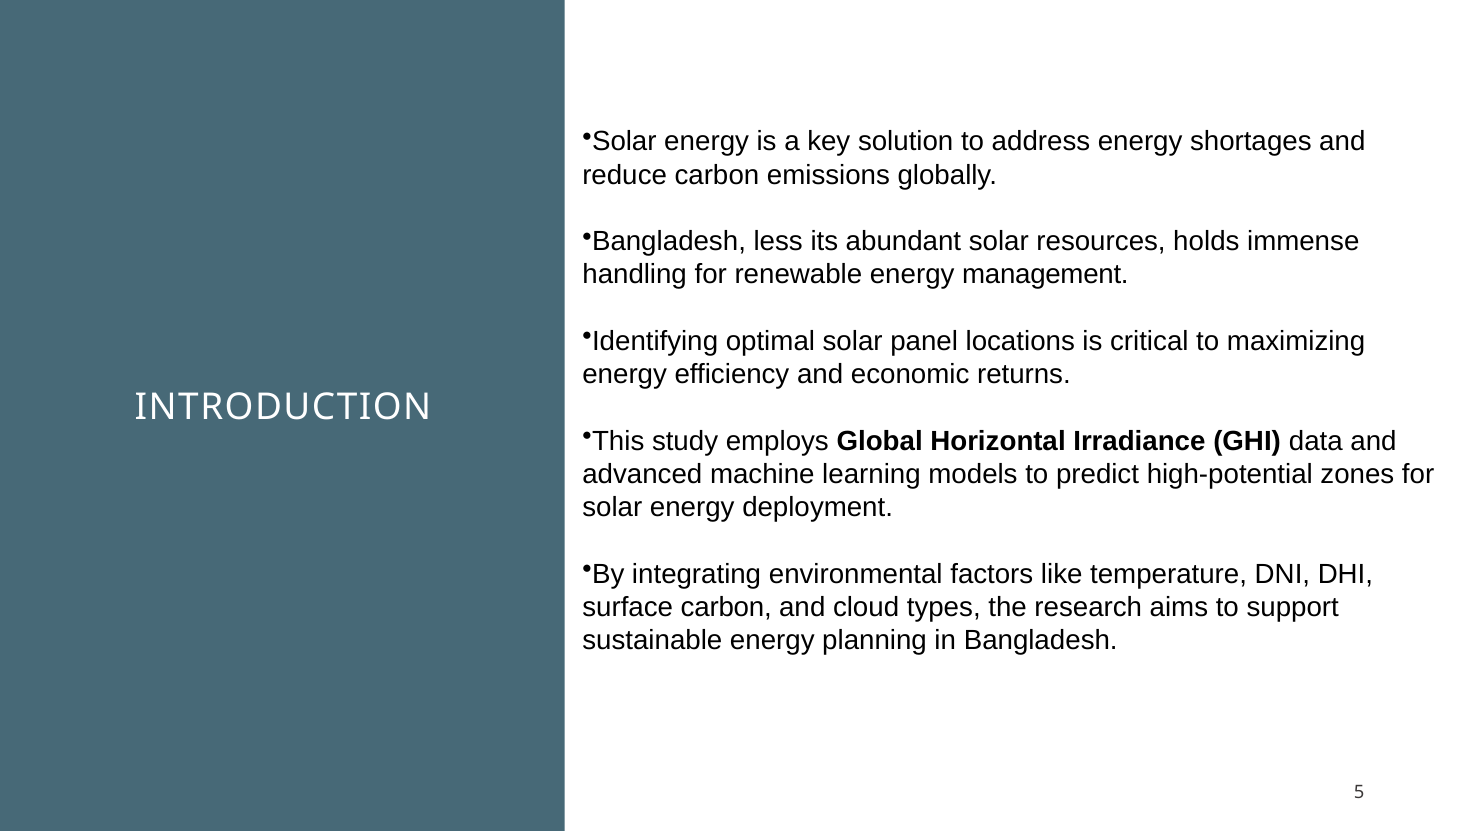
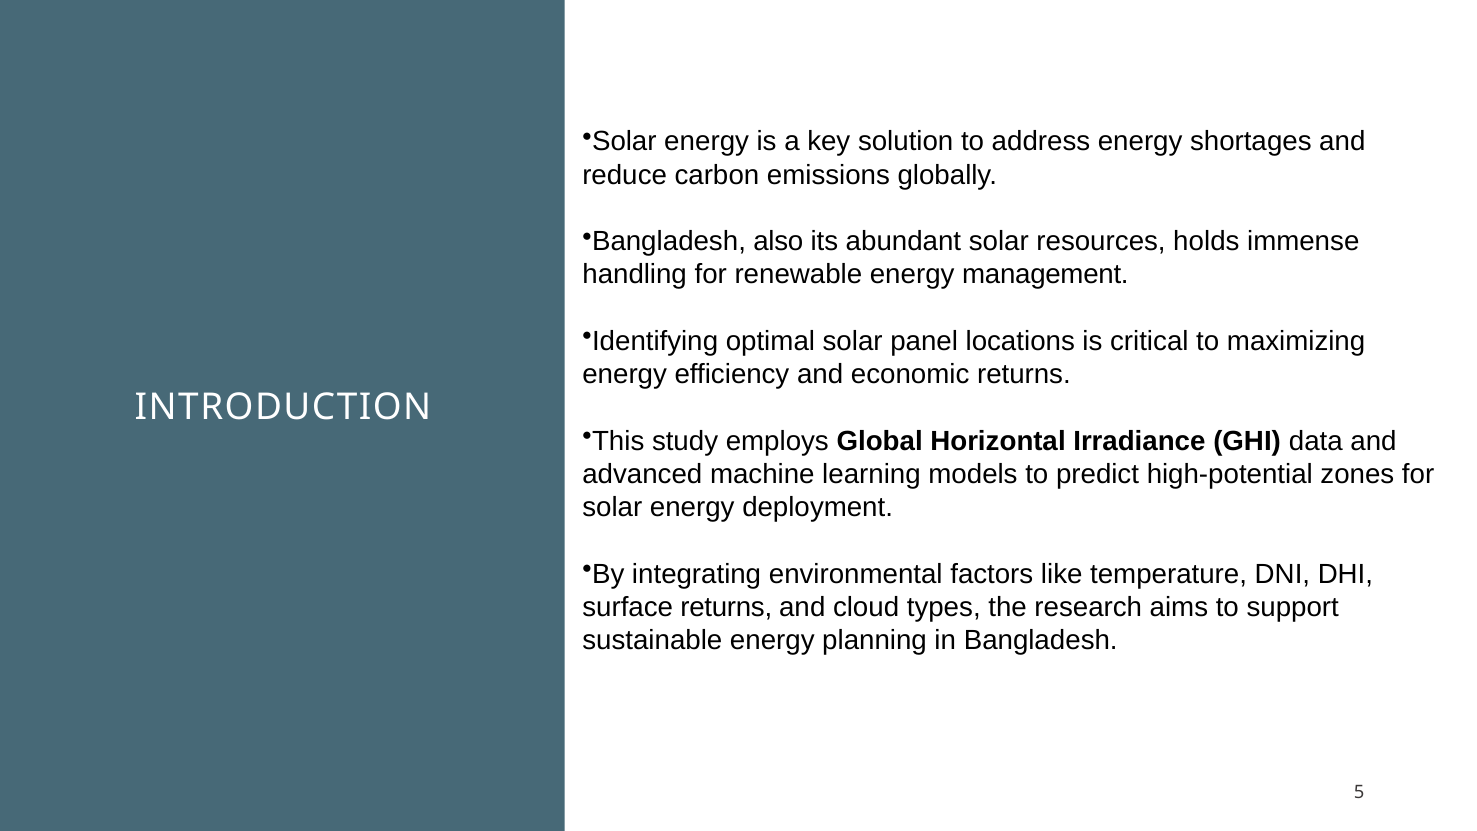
less: less -> also
surface carbon: carbon -> returns
